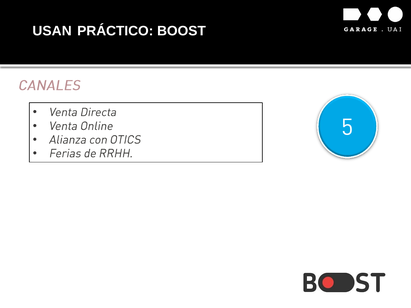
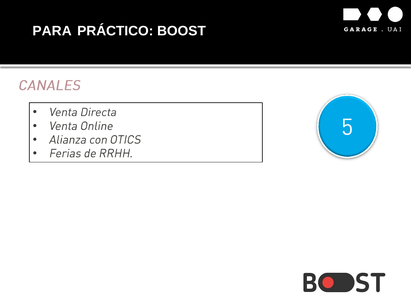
USAN: USAN -> PARA
